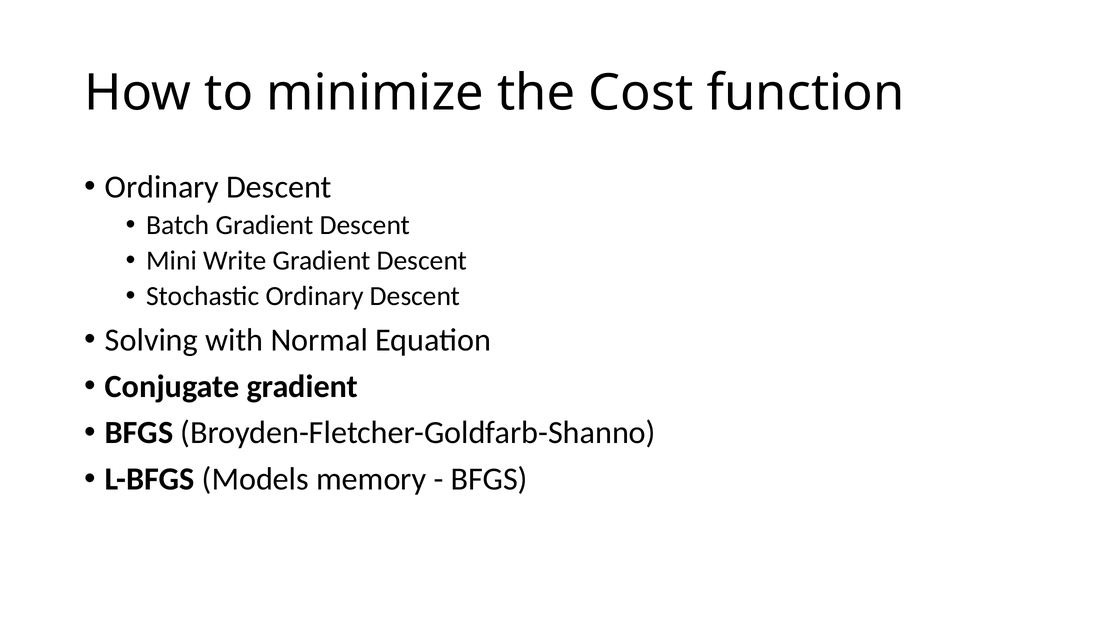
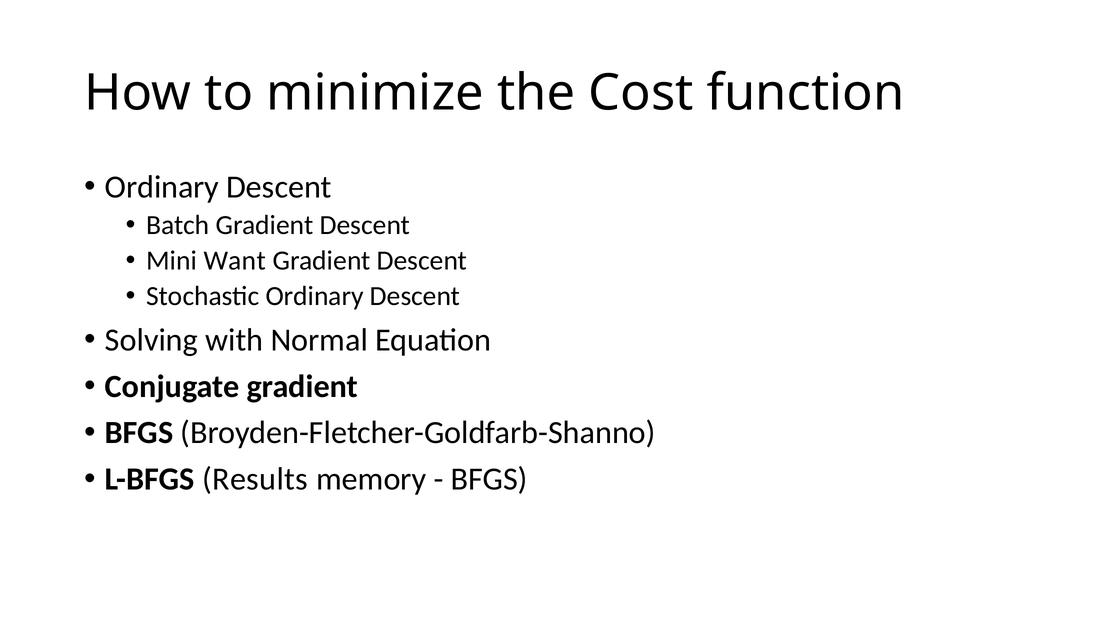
Write: Write -> Want
Models: Models -> Results
